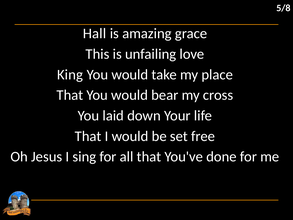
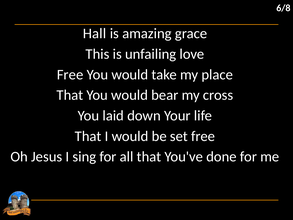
5/8: 5/8 -> 6/8
King at (70, 74): King -> Free
